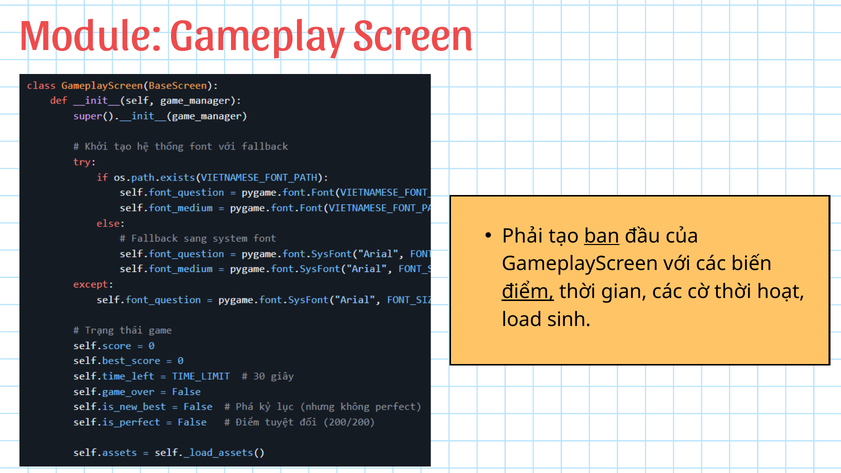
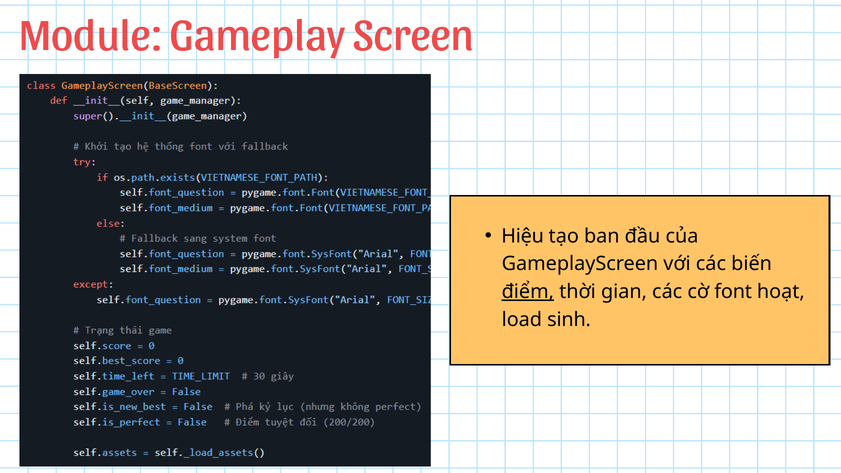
Phải: Phải -> Hiệu
ban underline: present -> none
cờ thời: thời -> font
